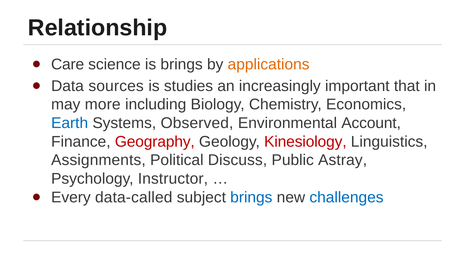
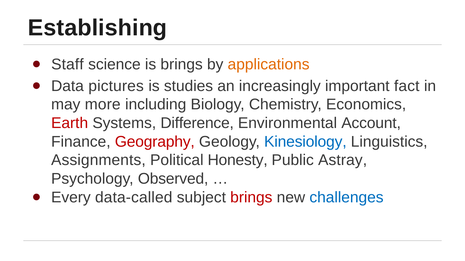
Relationship: Relationship -> Establishing
Care: Care -> Staff
sources: sources -> pictures
that: that -> fact
Earth colour: blue -> red
Observed: Observed -> Difference
Kinesiology colour: red -> blue
Discuss: Discuss -> Honesty
Instructor: Instructor -> Observed
brings at (251, 198) colour: blue -> red
